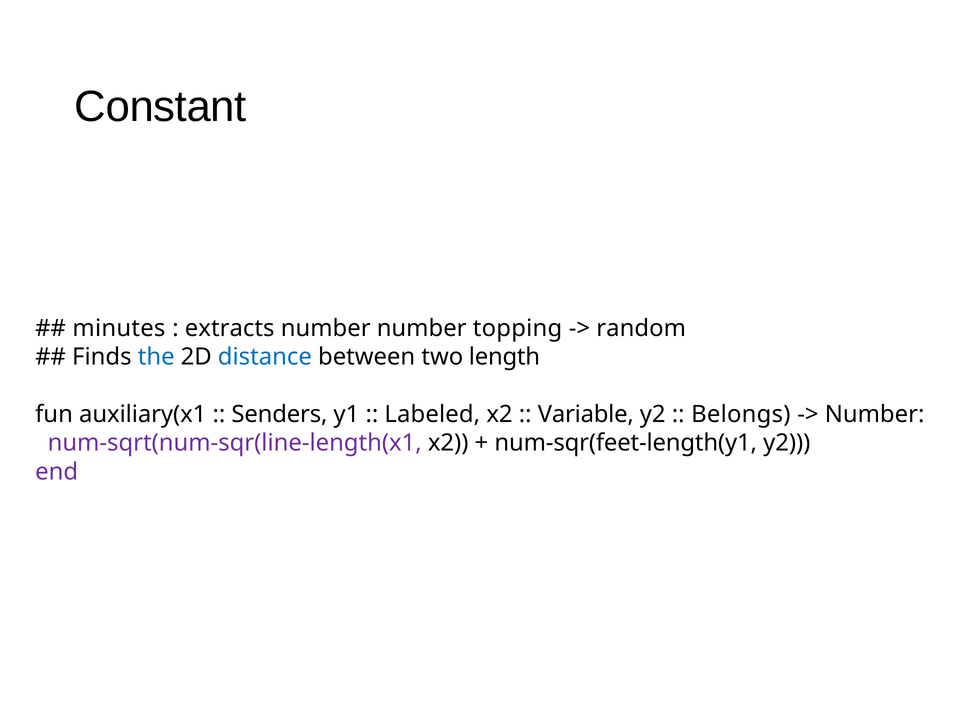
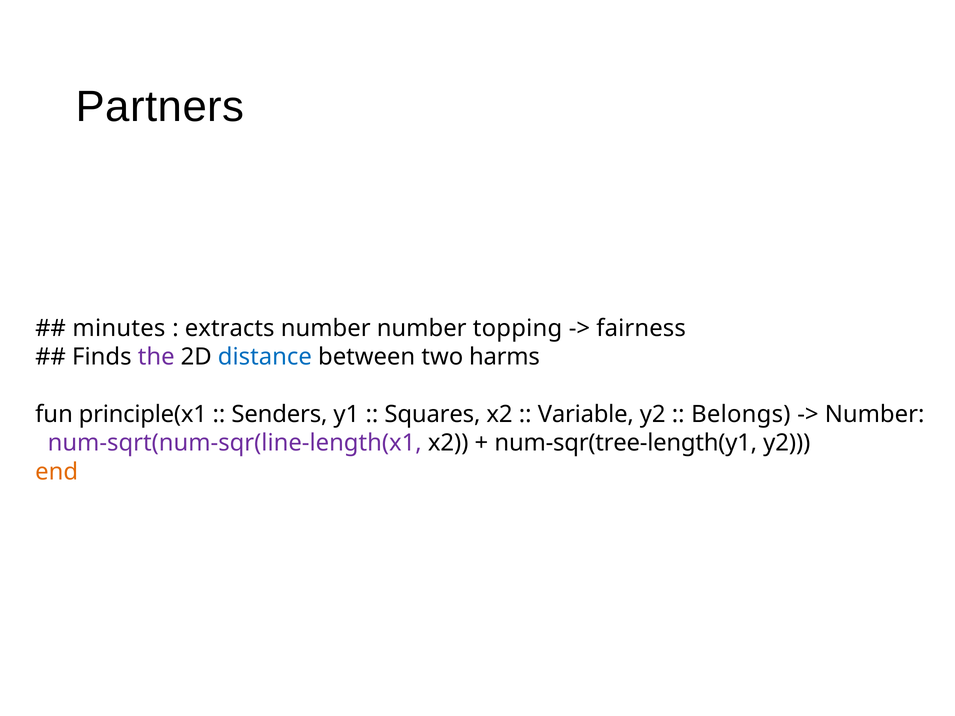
Constant: Constant -> Partners
random: random -> fairness
the colour: blue -> purple
length: length -> harms
auxiliary(x1: auxiliary(x1 -> principle(x1
Labeled: Labeled -> Squares
num-sqr(feet-length(y1: num-sqr(feet-length(y1 -> num-sqr(tree-length(y1
end colour: purple -> orange
